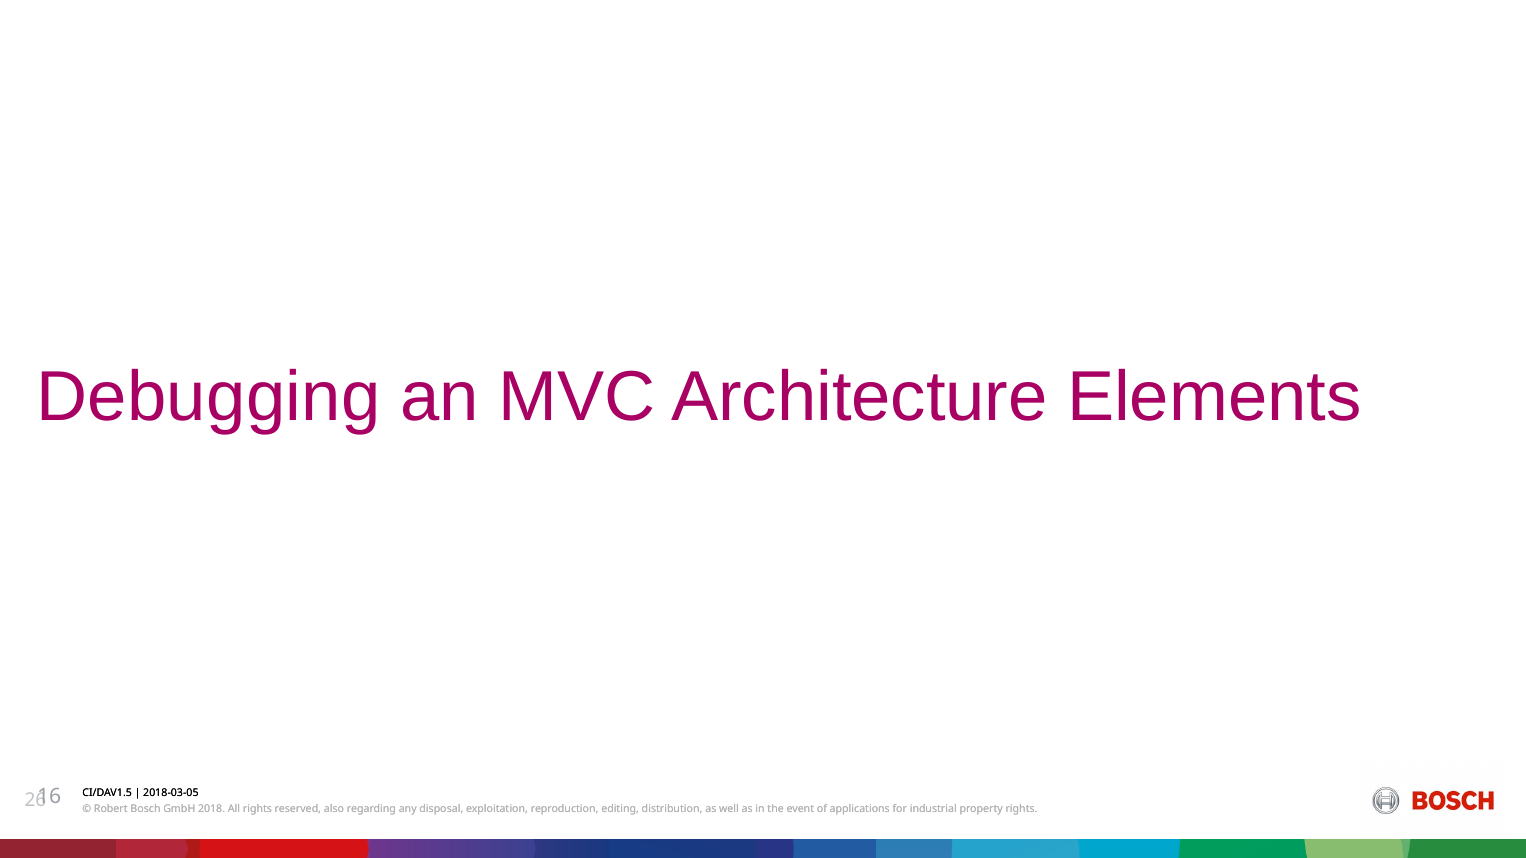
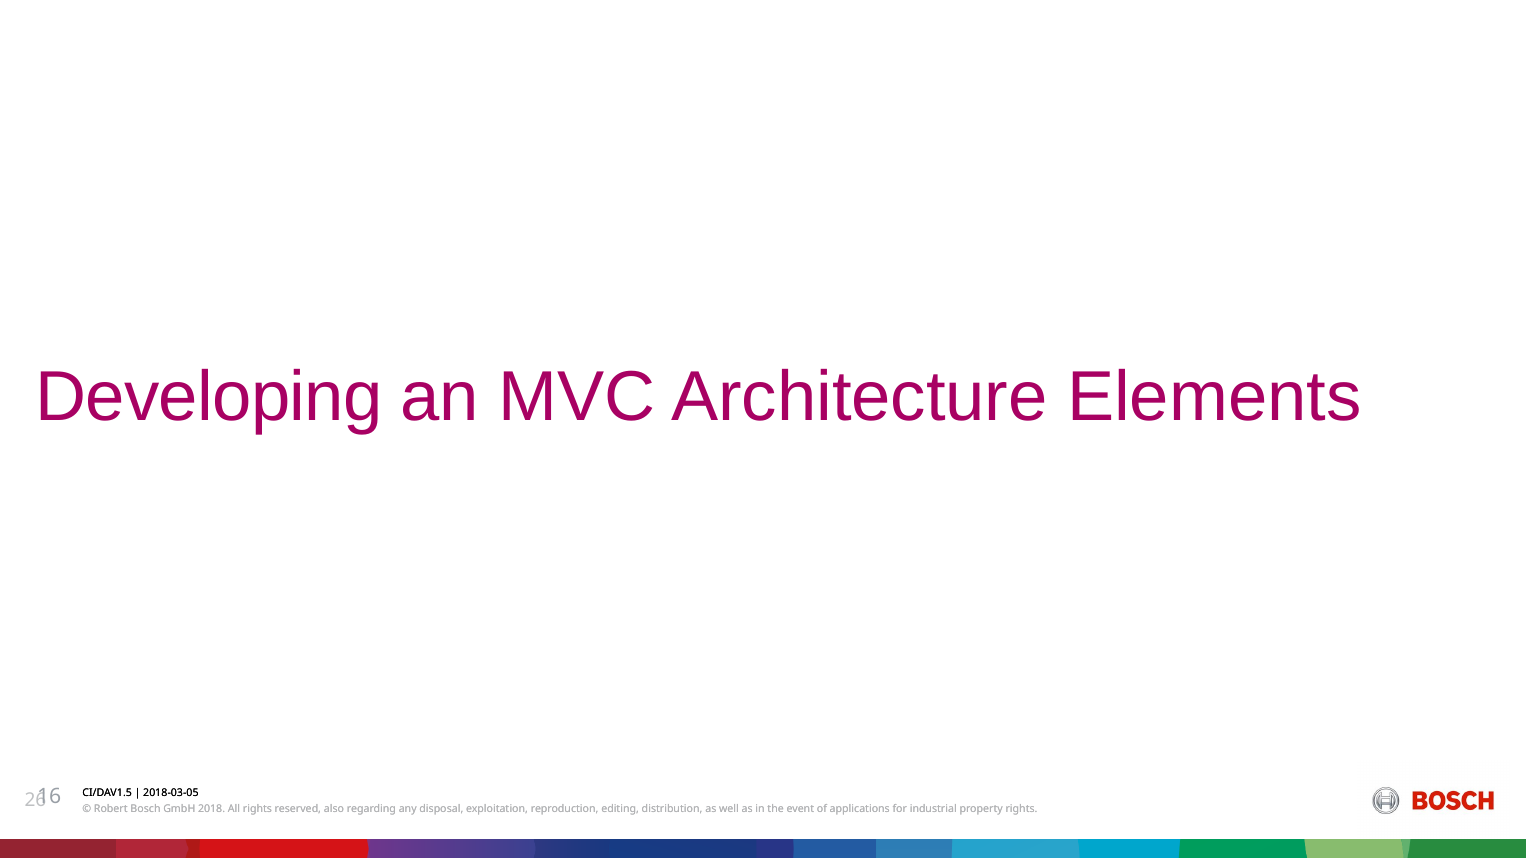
Debugging: Debugging -> Developing
